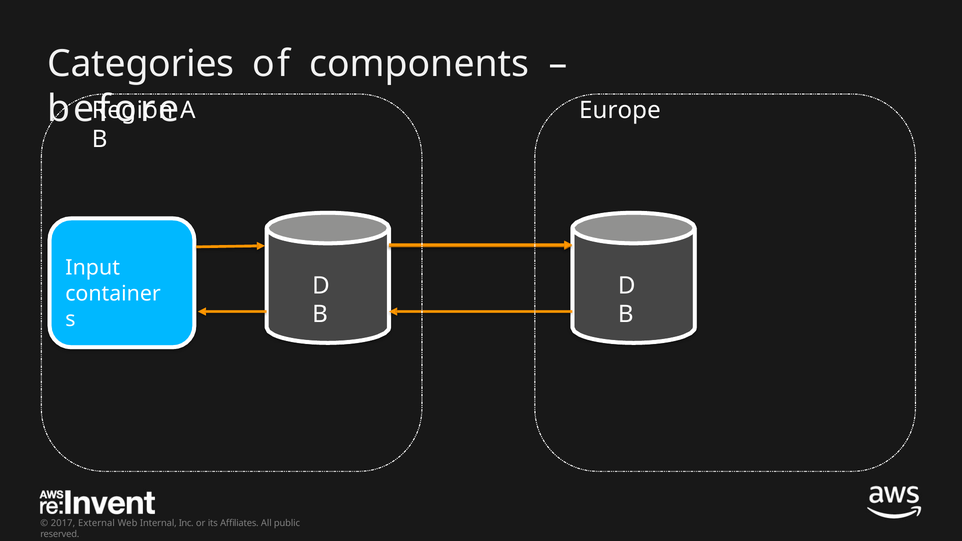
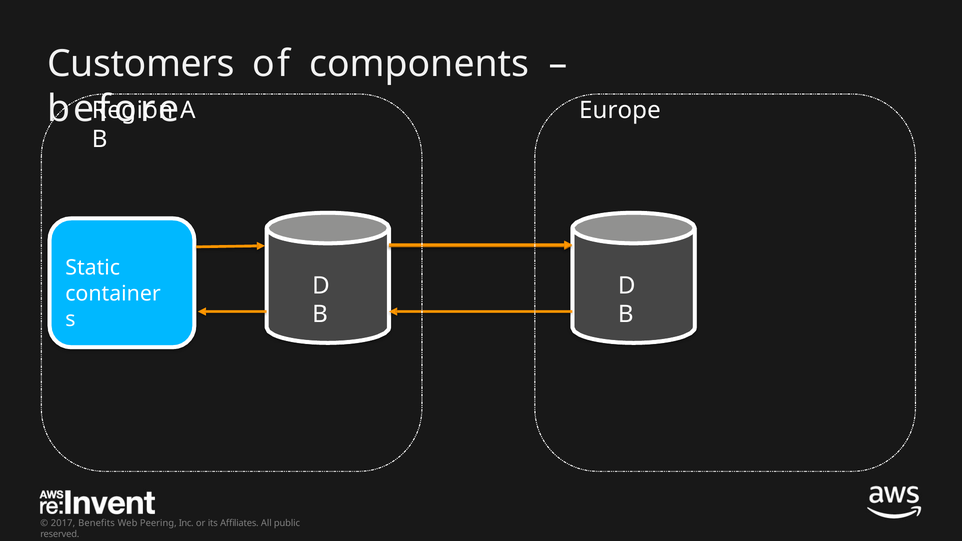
Categories: Categories -> Customers
Input: Input -> Static
External: External -> Benefits
Internal: Internal -> Peering
